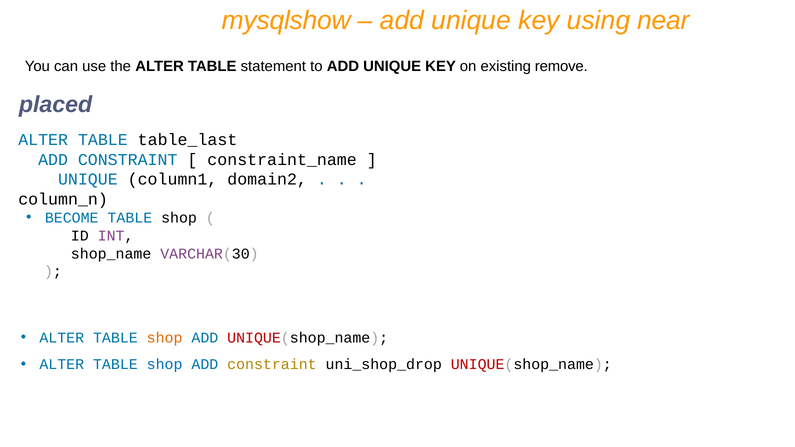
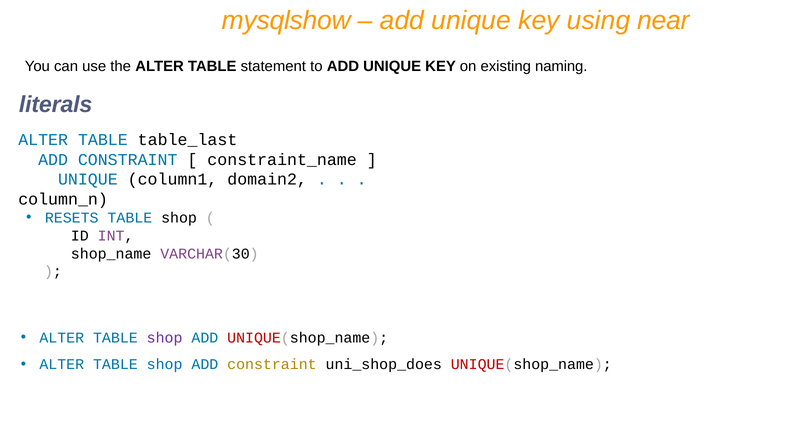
remove: remove -> naming
placed: placed -> literals
BECOME: BECOME -> RESETS
shop at (165, 338) colour: orange -> purple
uni_shop_drop: uni_shop_drop -> uni_shop_does
